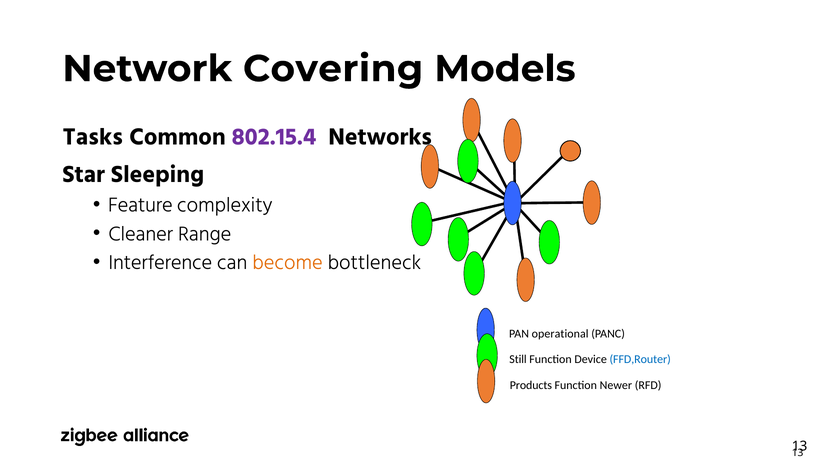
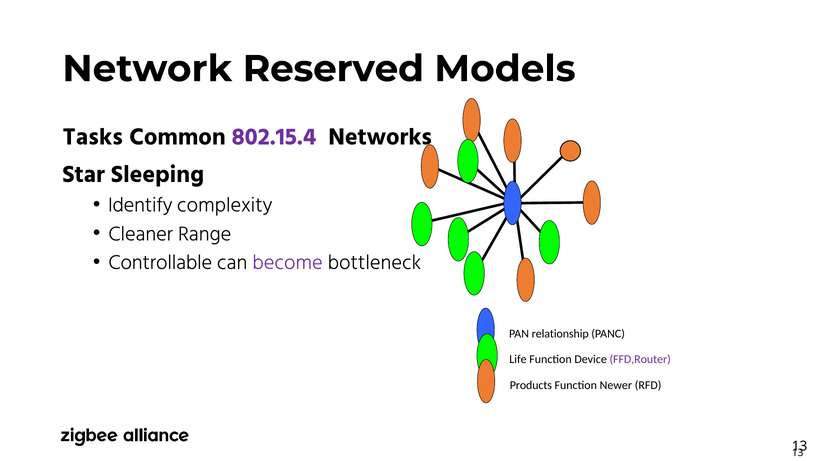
Covering: Covering -> Reserved
Feature: Feature -> Identify
Interference: Interference -> Controllable
become colour: orange -> purple
operational: operational -> relationship
Still: Still -> Life
FFD,Router colour: blue -> purple
